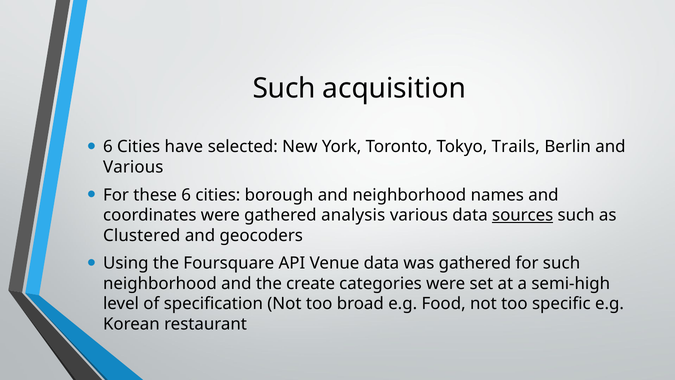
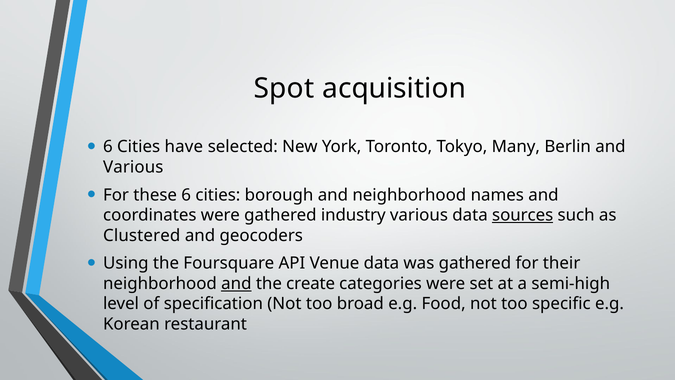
Such at (284, 88): Such -> Spot
Trails: Trails -> Many
analysis: analysis -> industry
for such: such -> their
and at (236, 283) underline: none -> present
